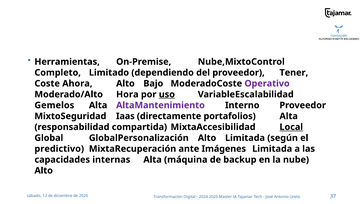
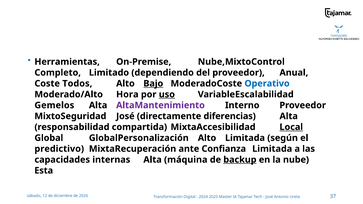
Tener: Tener -> Anual
Ahora: Ahora -> Todos
Bajo underline: none -> present
Operativo colour: purple -> blue
MixtoSeguridad Iaas: Iaas -> José
portafolios: portafolios -> diferencias
Imágenes: Imágenes -> Confianza
backup underline: none -> present
Alto at (44, 171): Alto -> Esta
